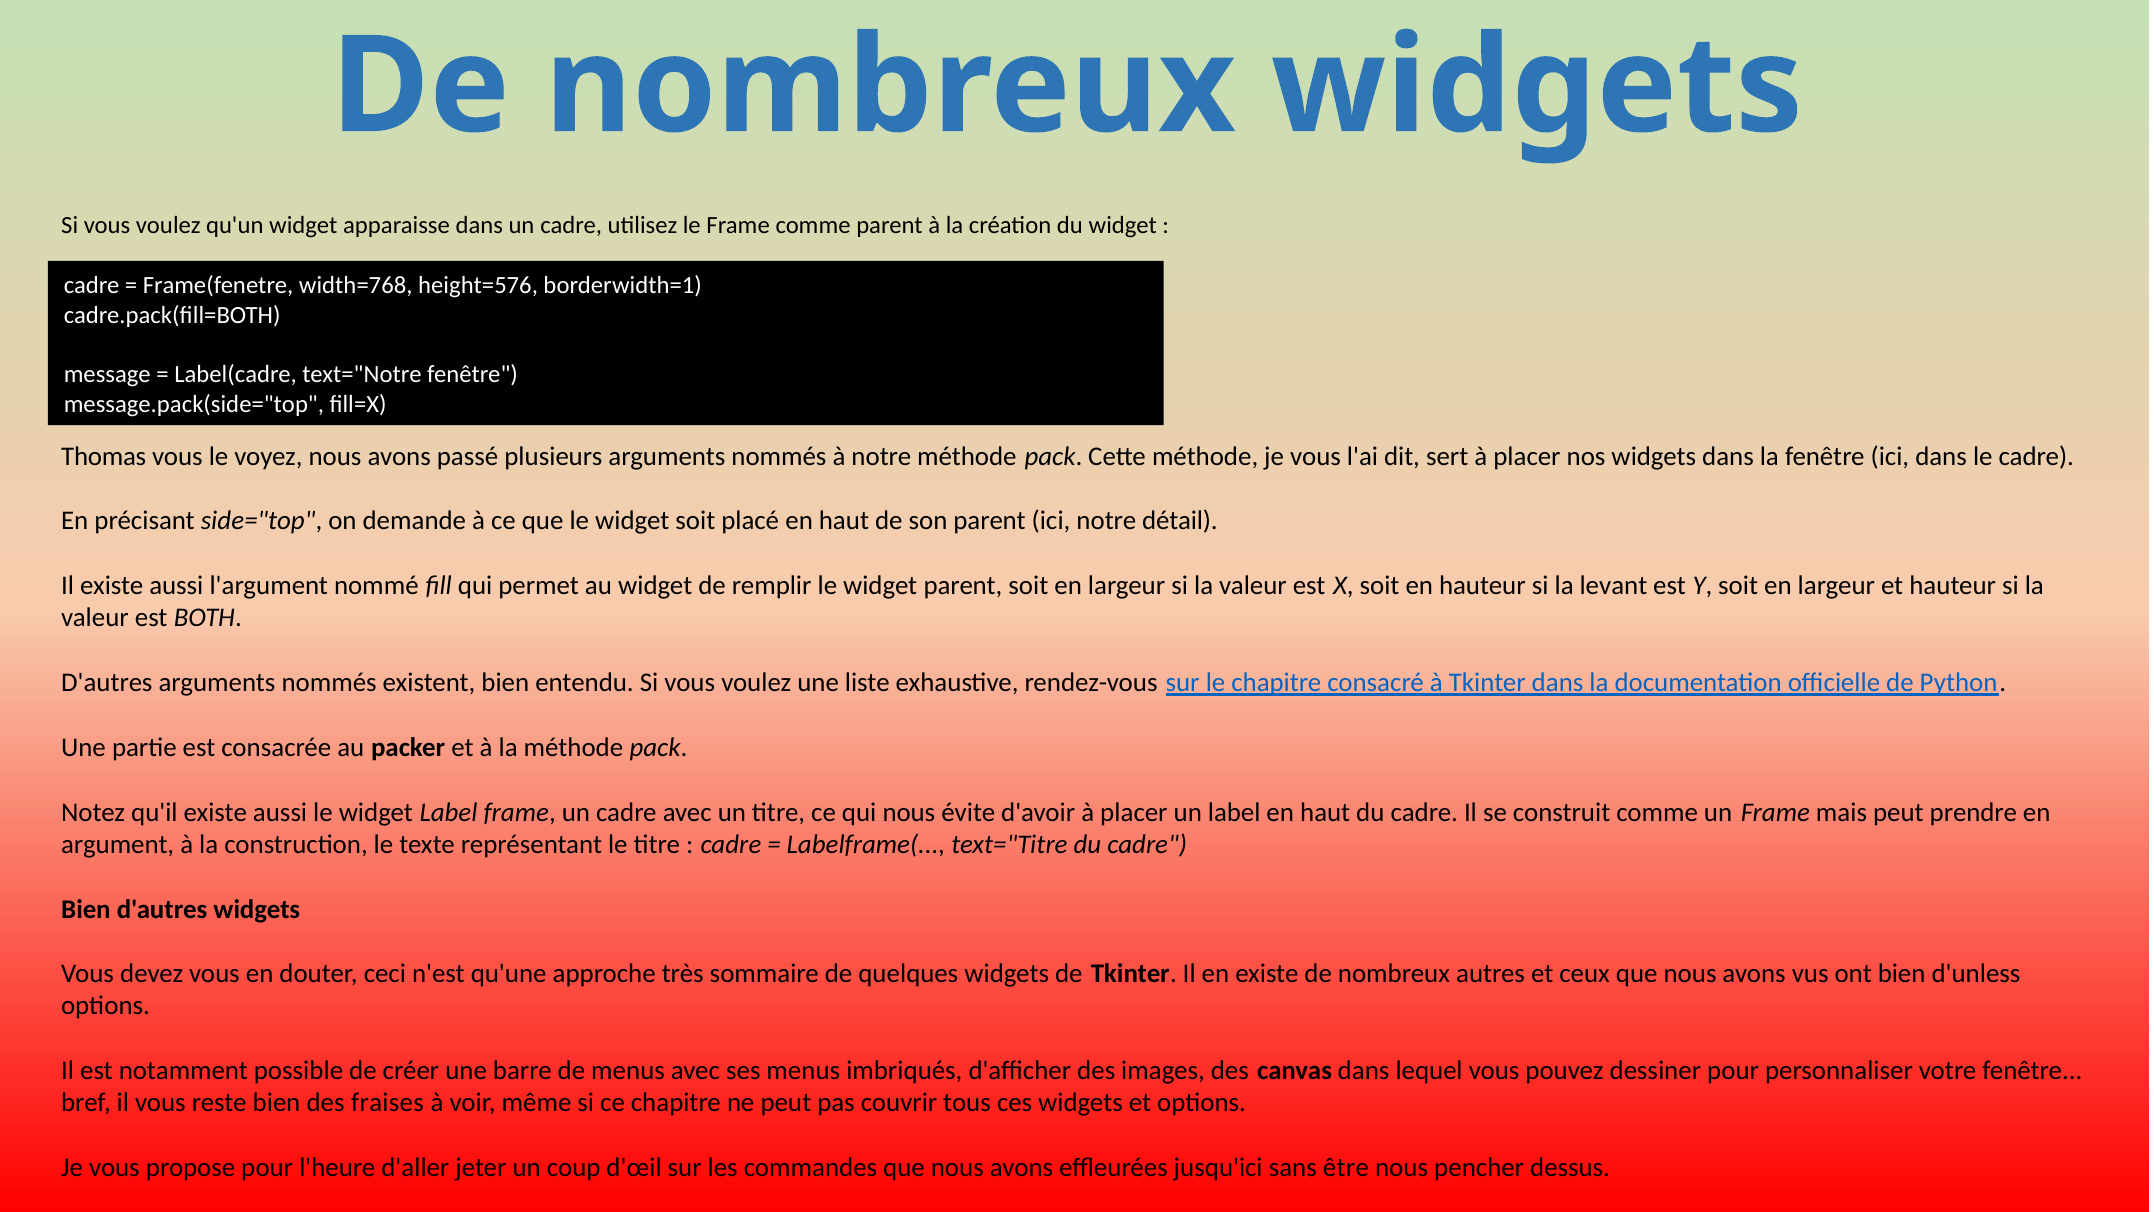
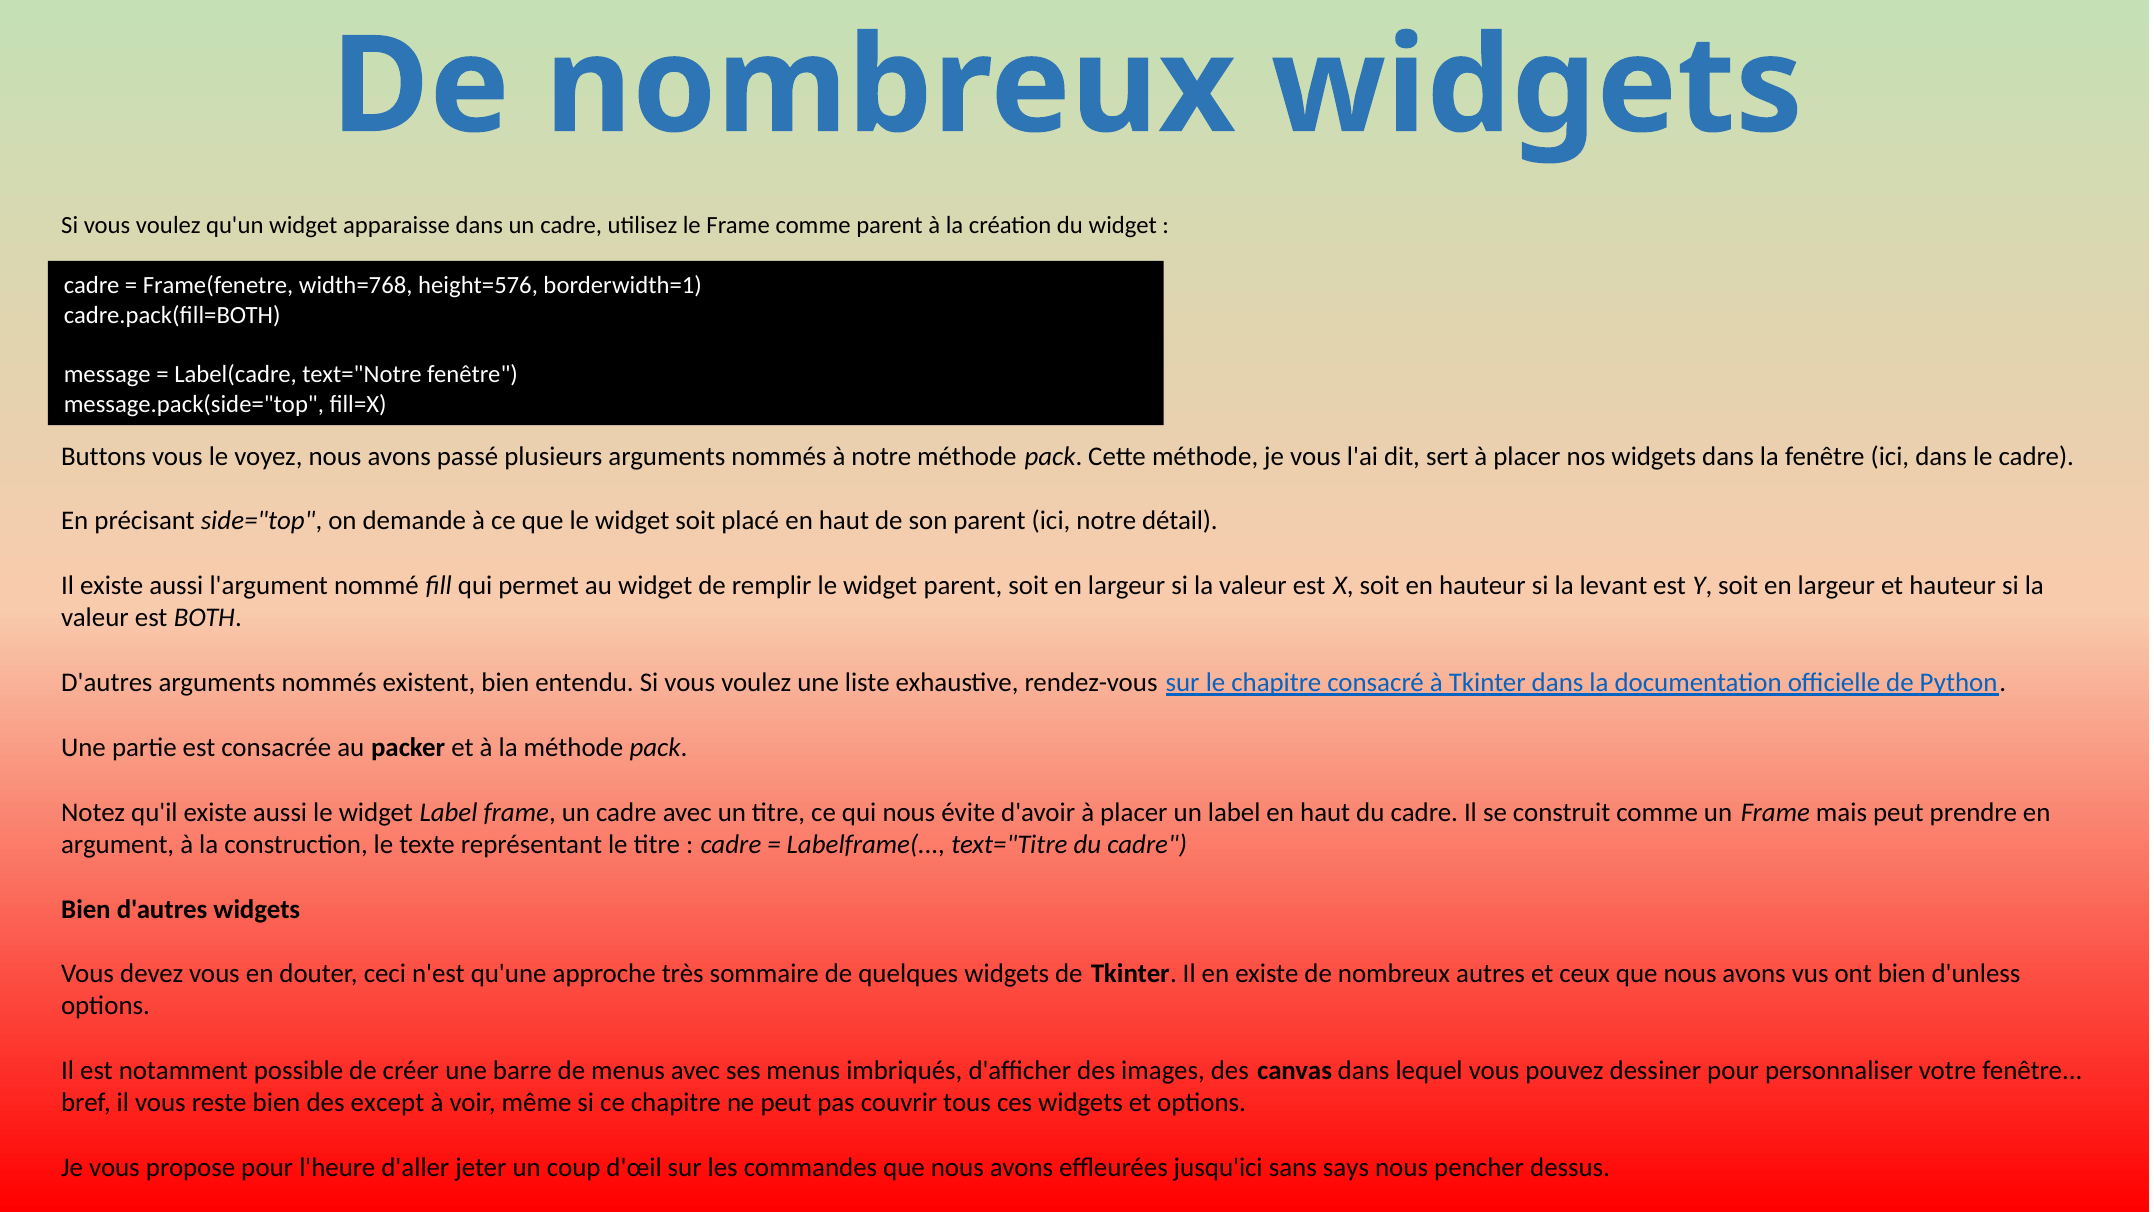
Thomas: Thomas -> Buttons
fraises: fraises -> except
être: être -> says
